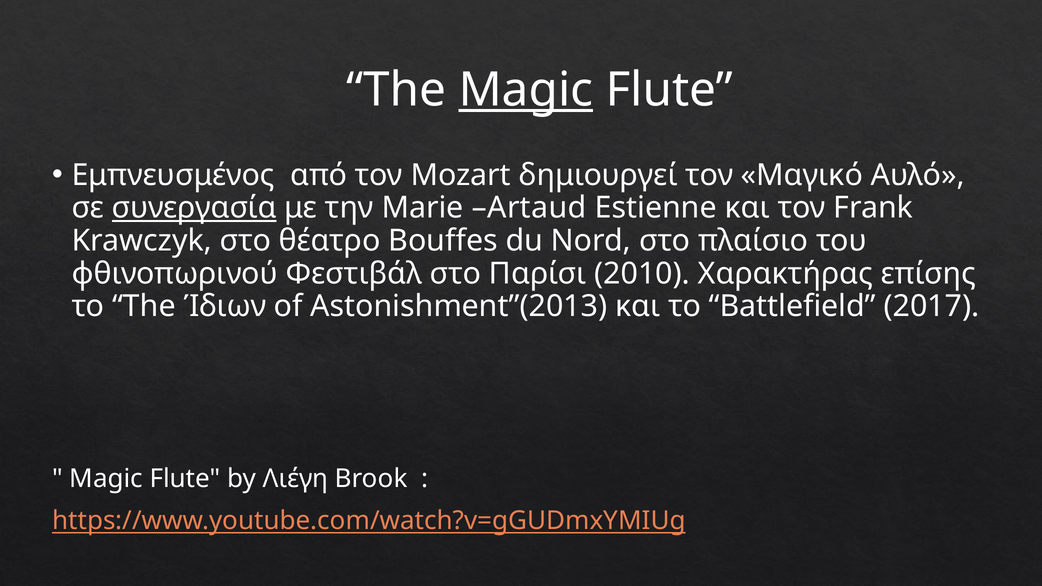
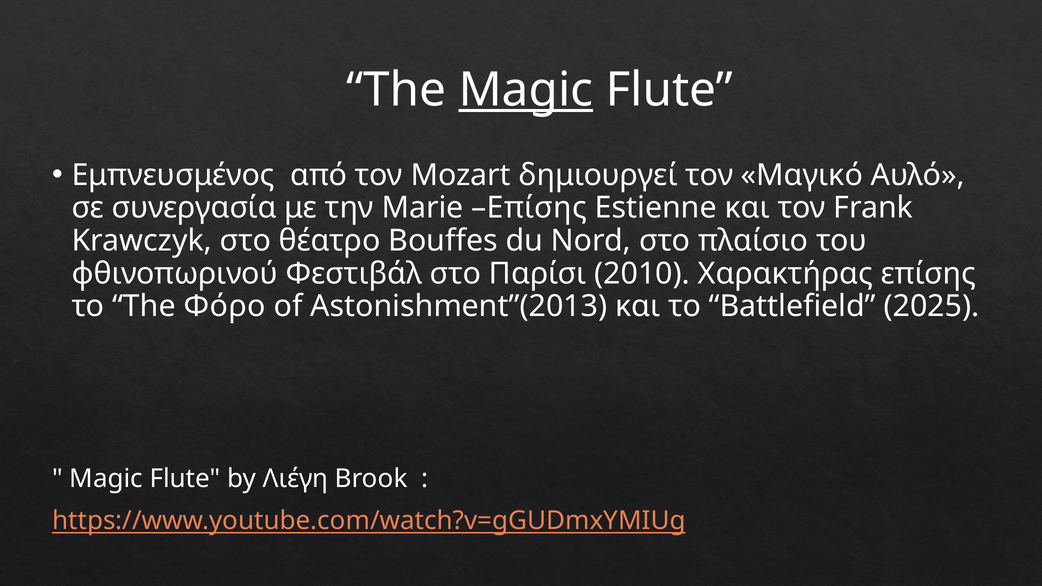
συνεργασία underline: present -> none
Marie Artaud: Artaud -> Επίσης
Ίδιων: Ίδιων -> Φόρο
2017: 2017 -> 2025
